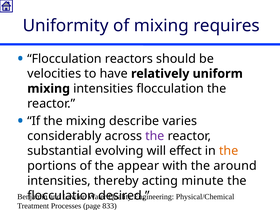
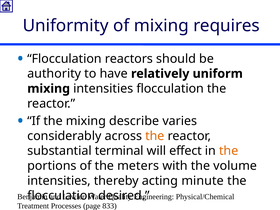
velocities: velocities -> authority
the at (155, 136) colour: purple -> orange
evolving: evolving -> terminal
appear: appear -> meters
around: around -> volume
